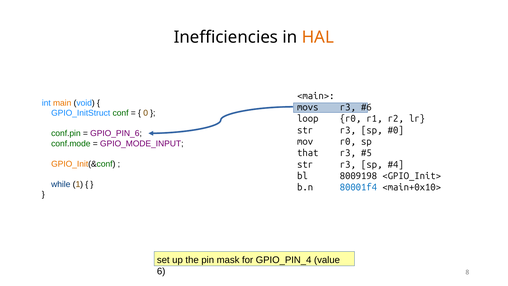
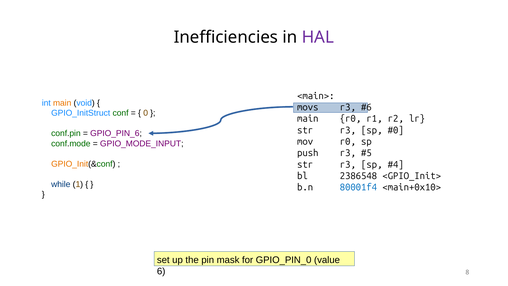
HAL colour: orange -> purple
loop at (308, 119): loop -> main
that: that -> push
8009198: 8009198 -> 2386548
GPIO_PIN_4: GPIO_PIN_4 -> GPIO_PIN_0
